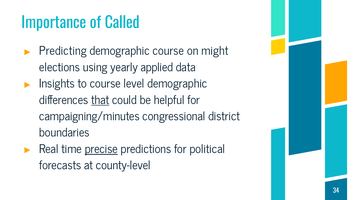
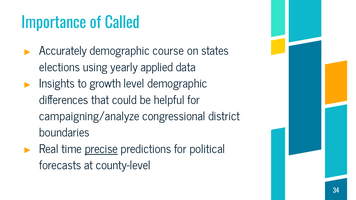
Predicting: Predicting -> Accurately
might: might -> states
to course: course -> growth
that underline: present -> none
campaigning/minutes: campaigning/minutes -> campaigning/analyze
